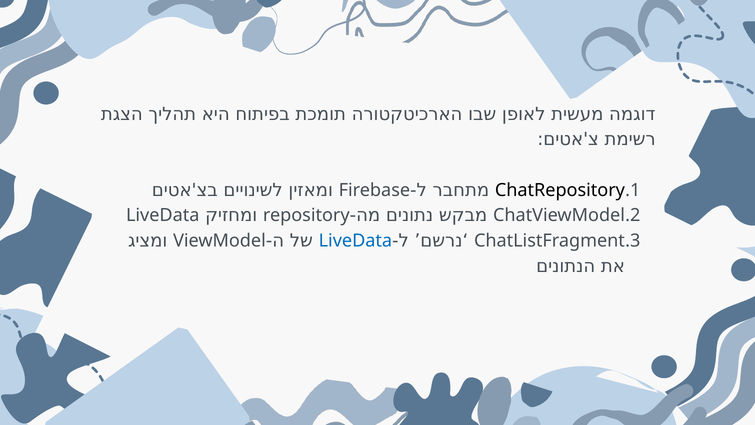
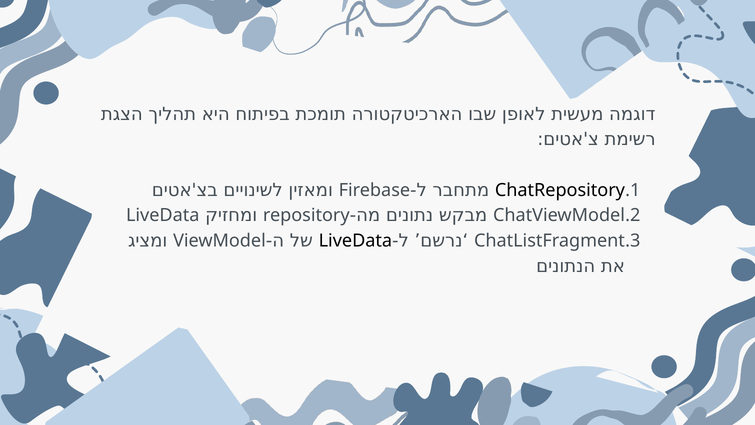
LiveData at (355, 241) colour: blue -> black
